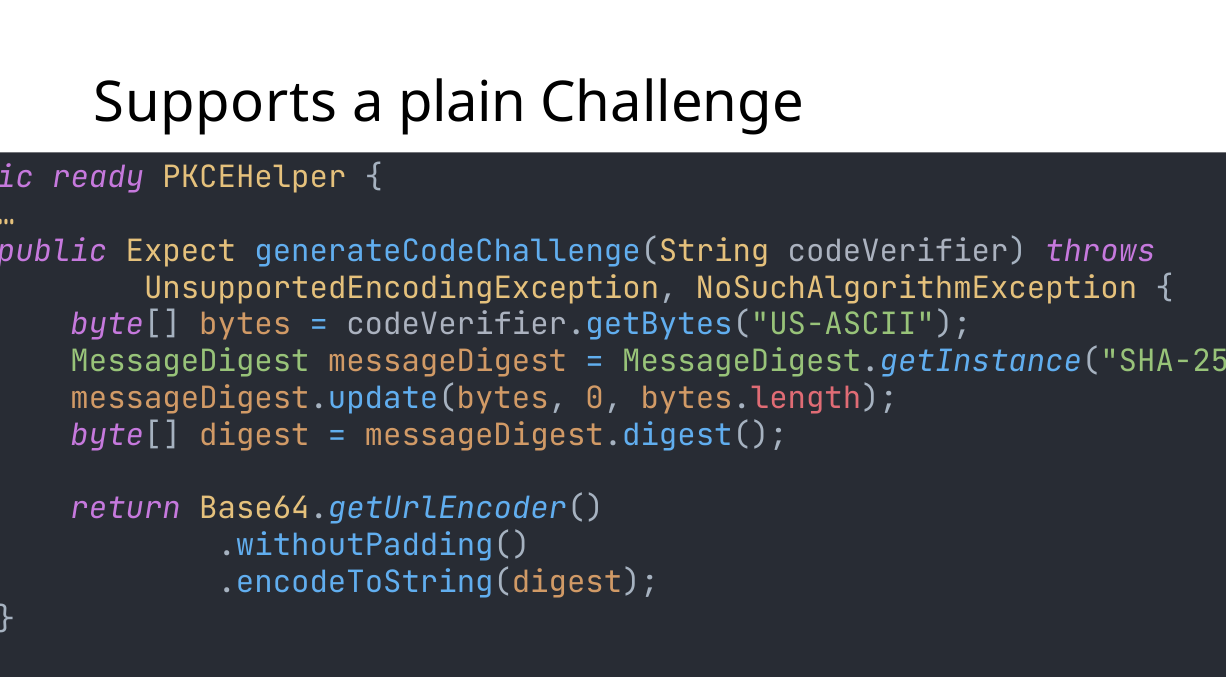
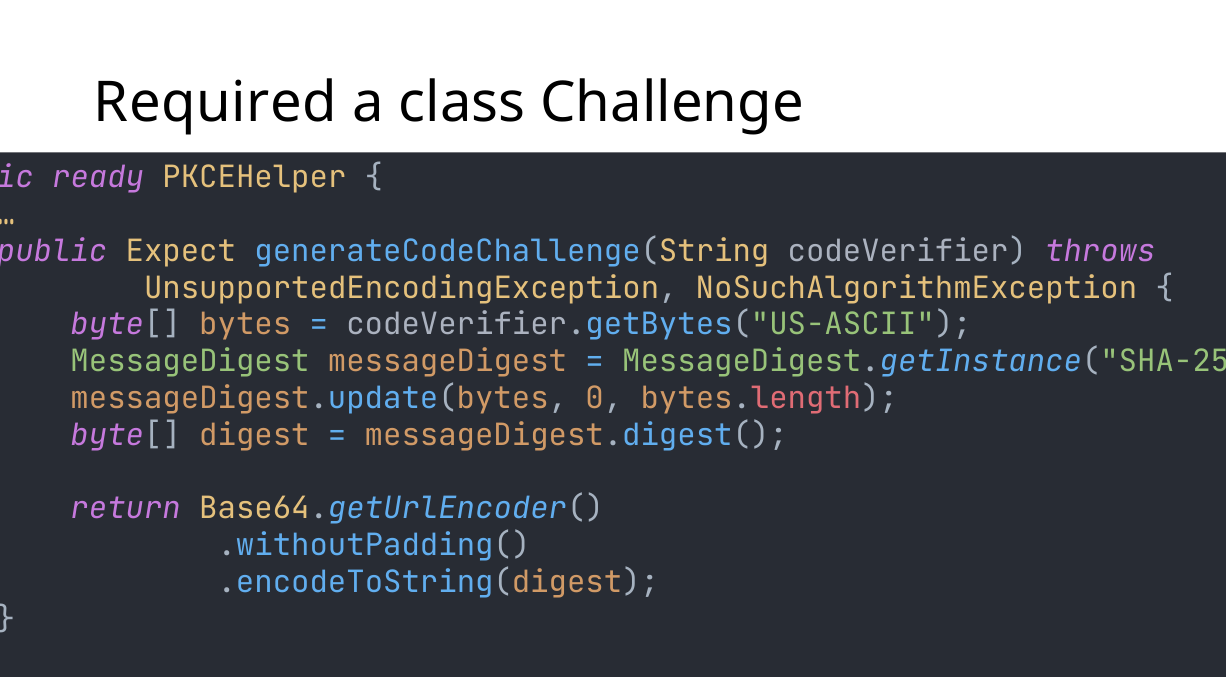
Supports: Supports -> Required
plain: plain -> class
